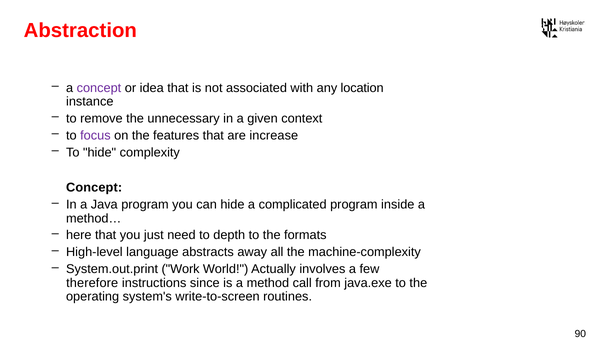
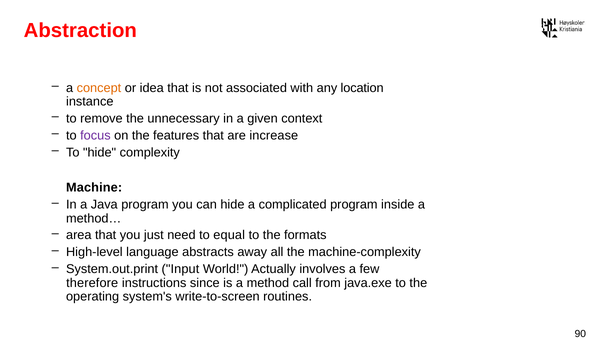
concept at (99, 88) colour: purple -> orange
Concept at (94, 188): Concept -> Machine
here: here -> area
depth: depth -> equal
Work: Work -> Input
